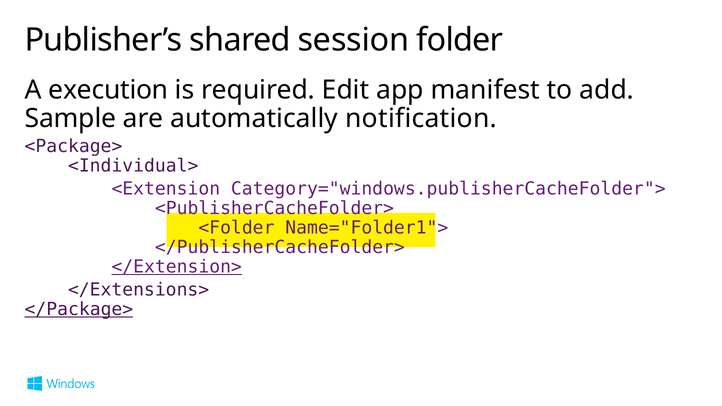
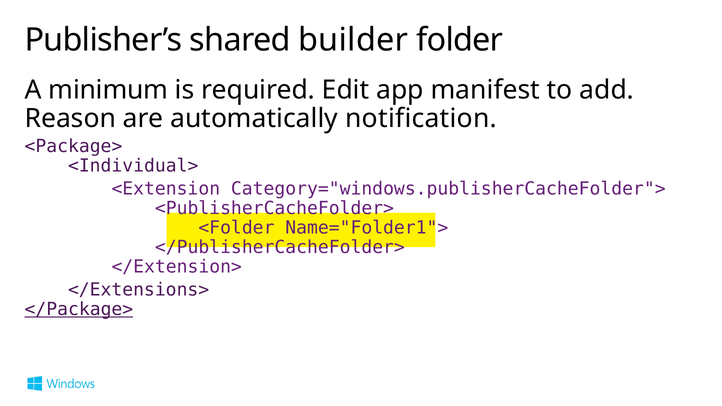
session: session -> builder
execution: execution -> minimum
Sample: Sample -> Reason
</Extension> underline: present -> none
